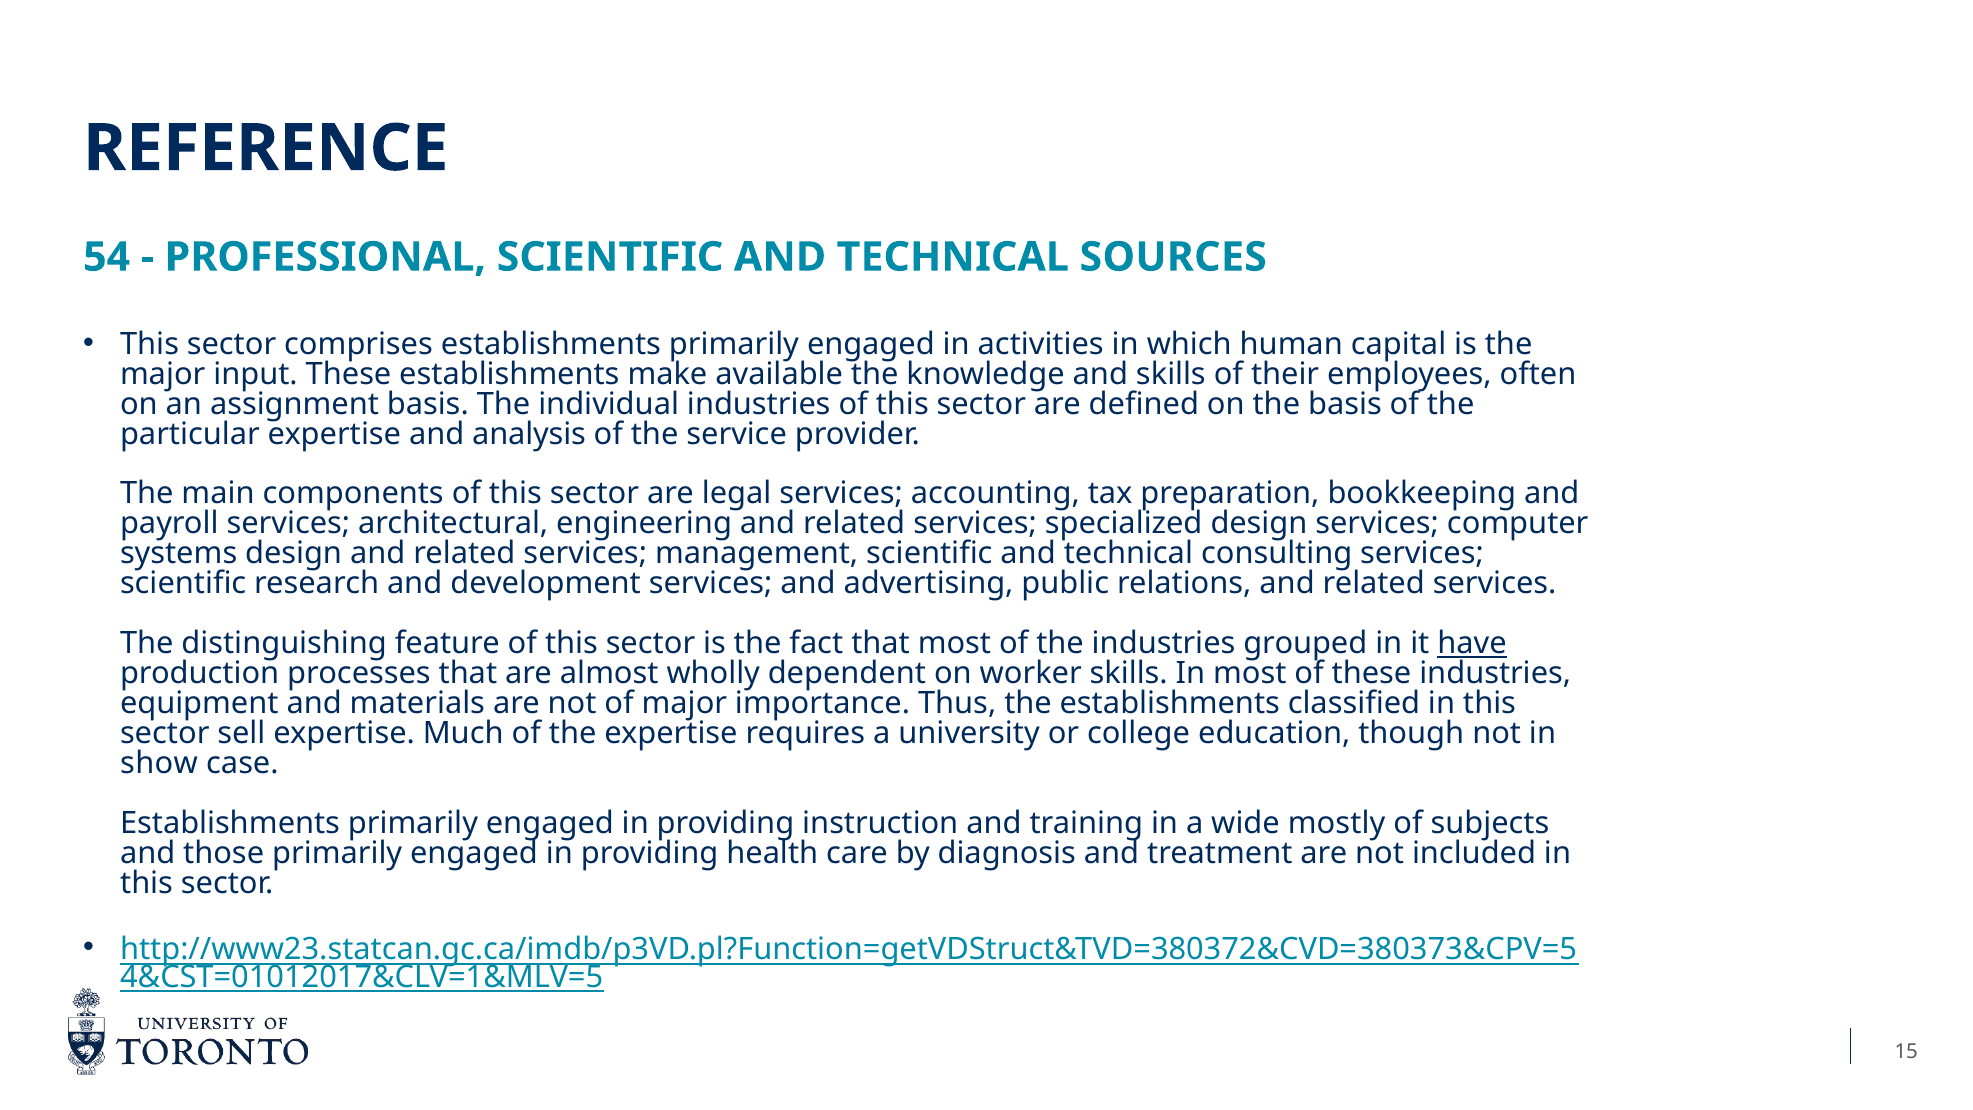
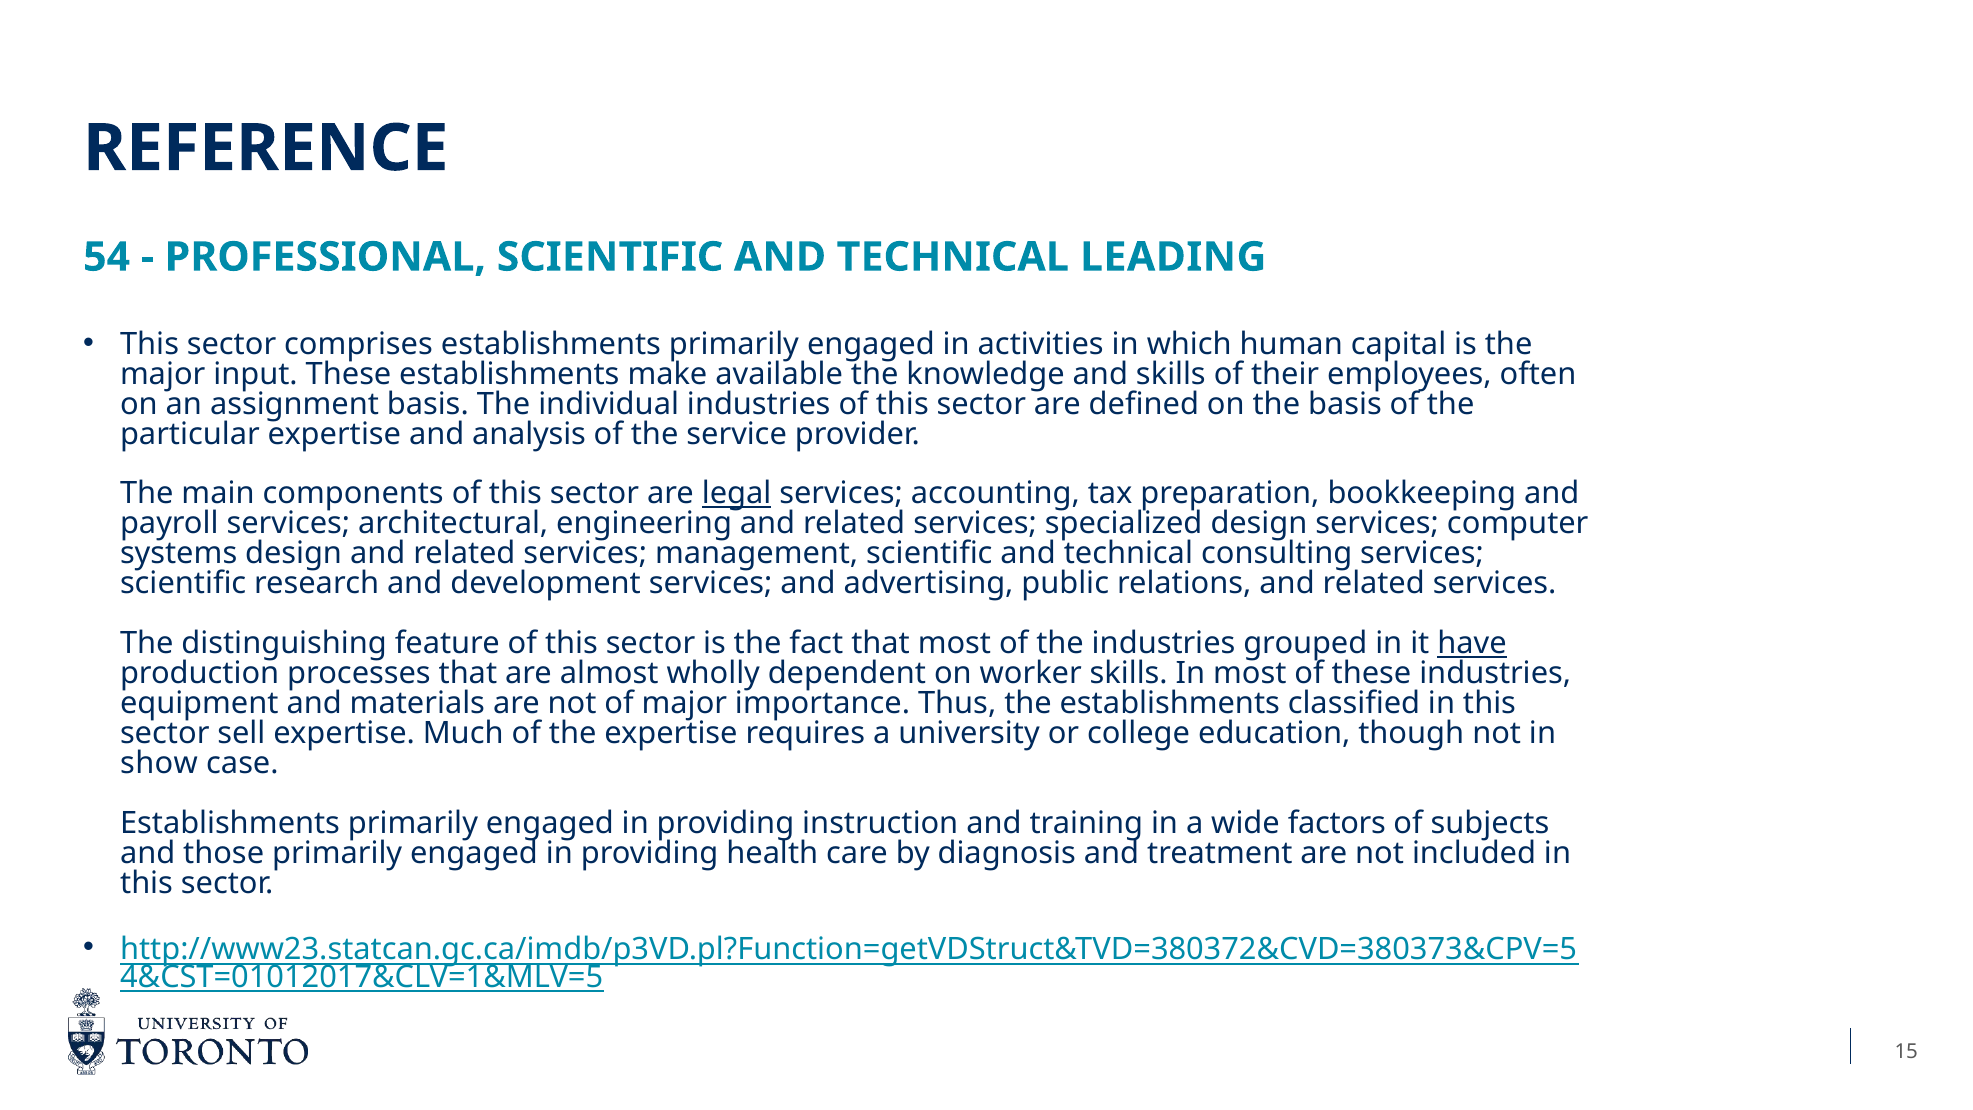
SOURCES: SOURCES -> LEADING
legal underline: none -> present
mostly: mostly -> factors
